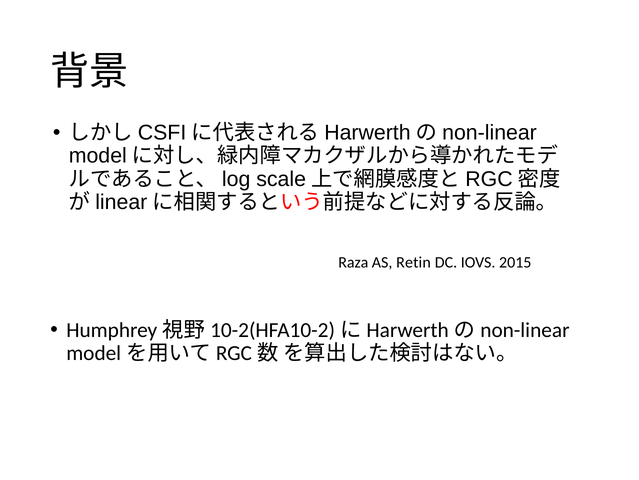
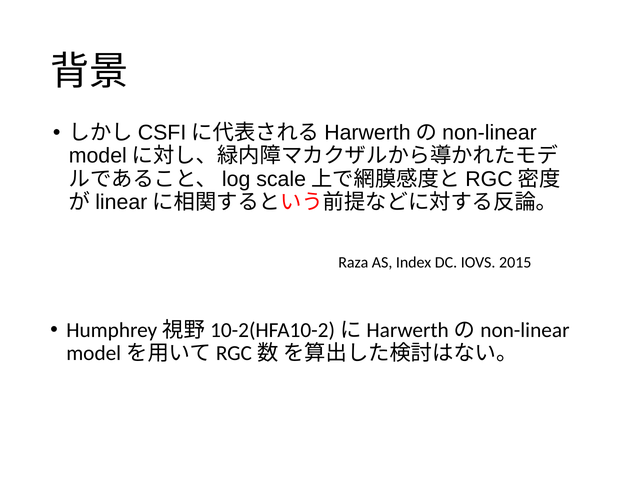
Retin: Retin -> Index
